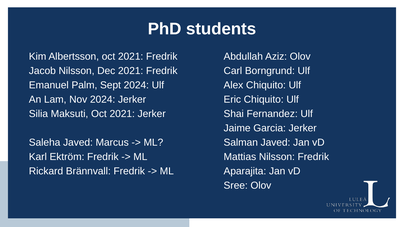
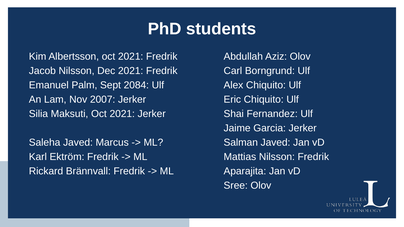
Sept 2024: 2024 -> 2084
Nov 2024: 2024 -> 2007
